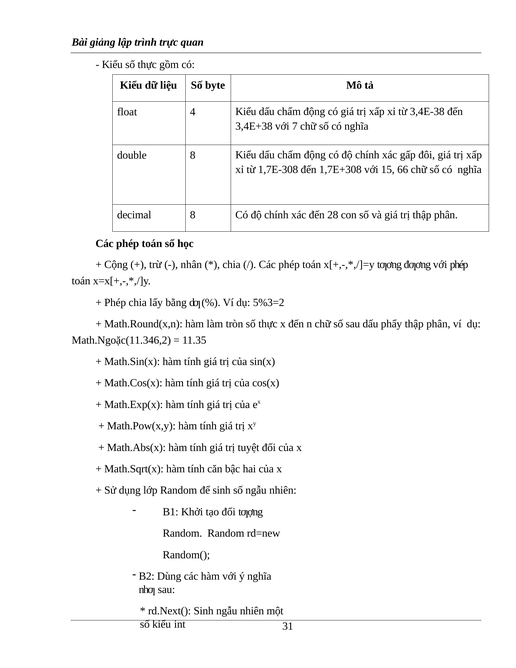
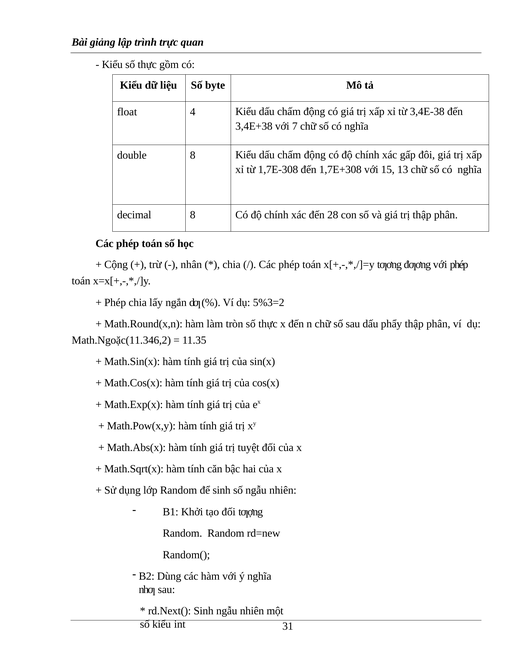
66: 66 -> 13
bằng: bằng -> ngắn
